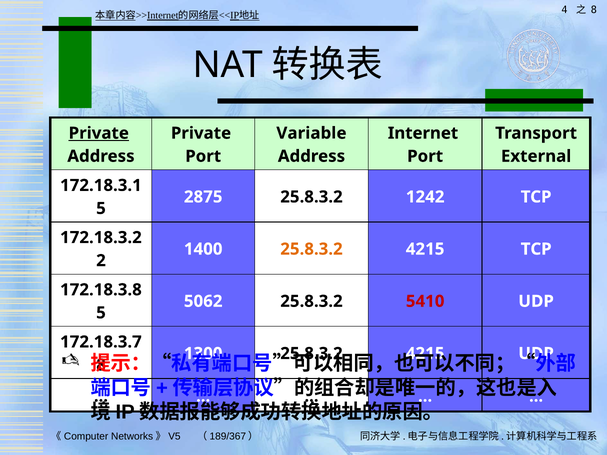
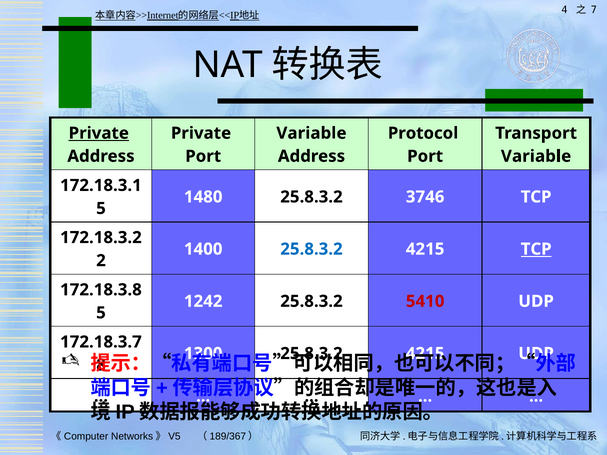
8 at (594, 10): 8 -> 7
Internet: Internet -> Protocol
External at (536, 156): External -> Variable
2875: 2875 -> 1480
1242: 1242 -> 3746
25.8.3.2 at (311, 249) colour: orange -> blue
TCP at (536, 249) underline: none -> present
5062: 5062 -> 1242
